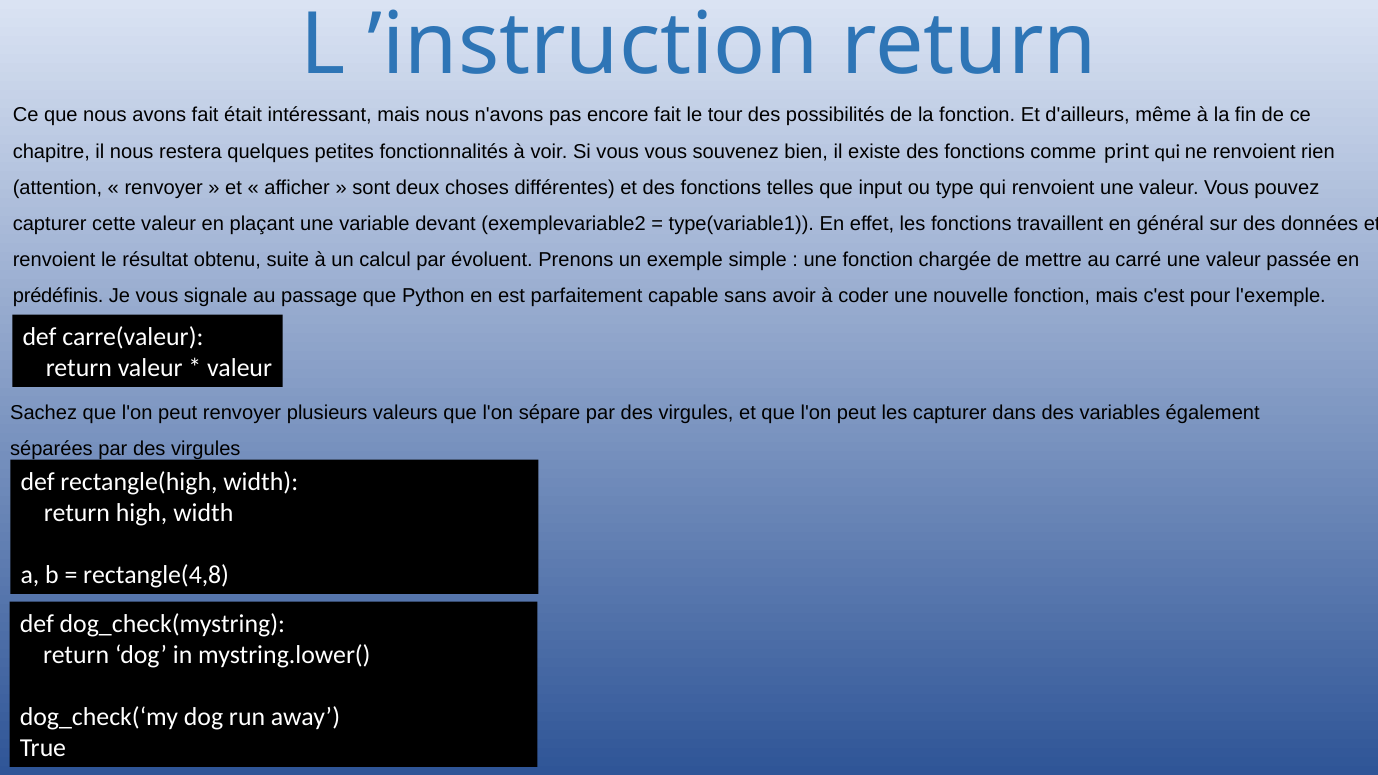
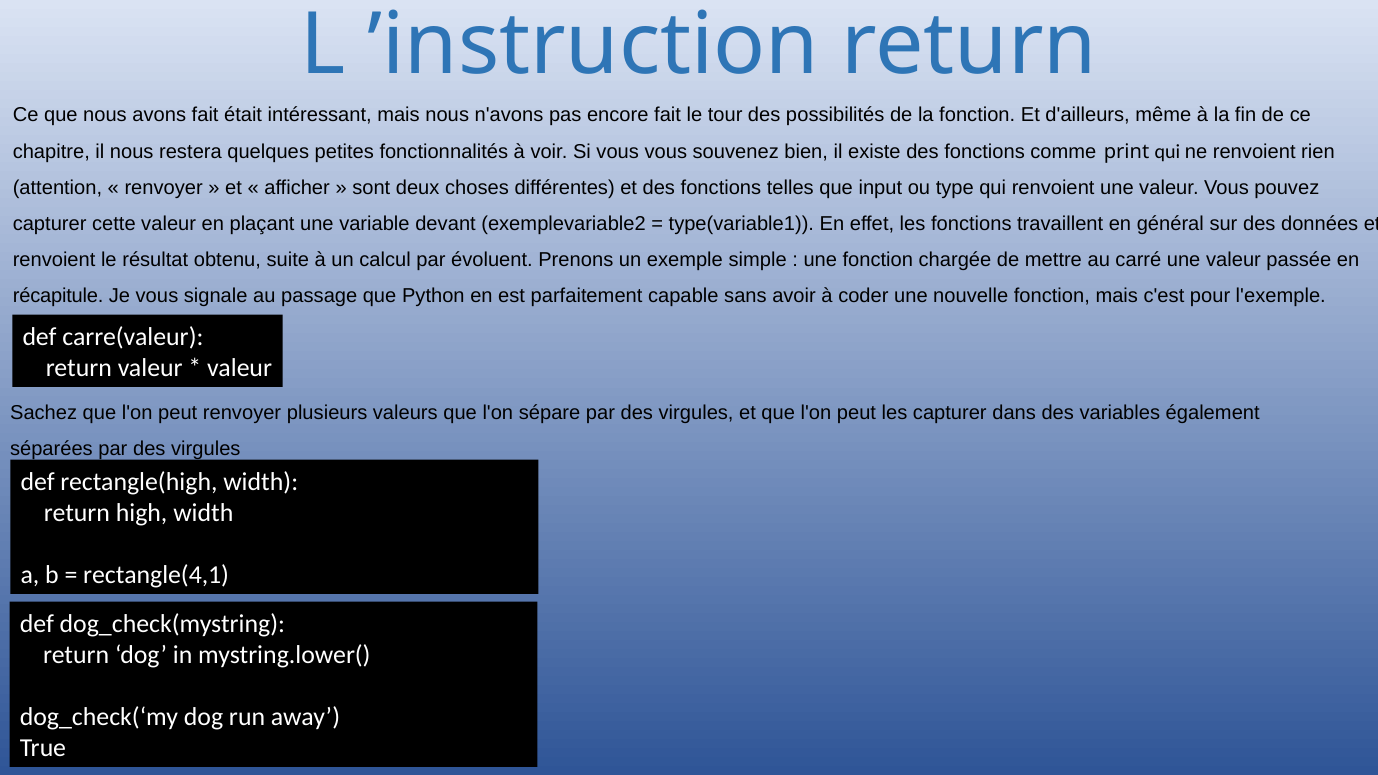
prédéfinis: prédéfinis -> récapitule
rectangle(4,8: rectangle(4,8 -> rectangle(4,1
